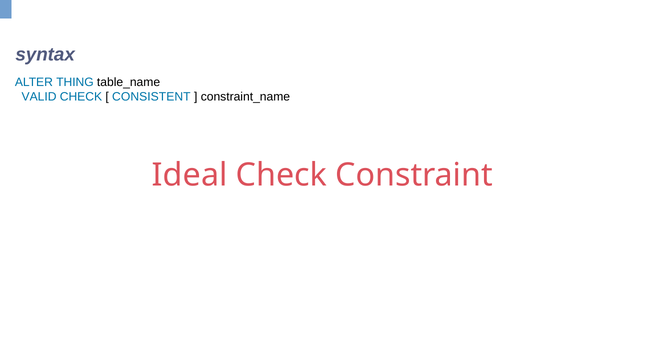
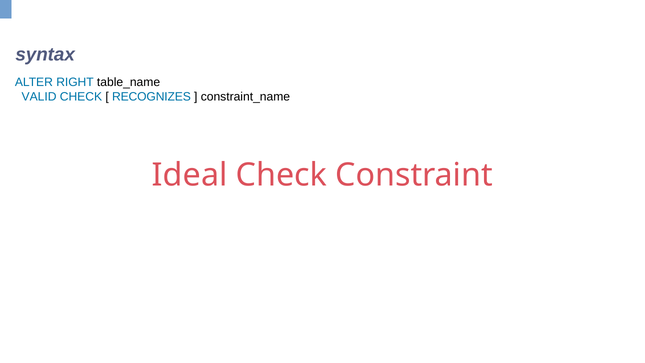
THING: THING -> RIGHT
CONSISTENT: CONSISTENT -> RECOGNIZES
